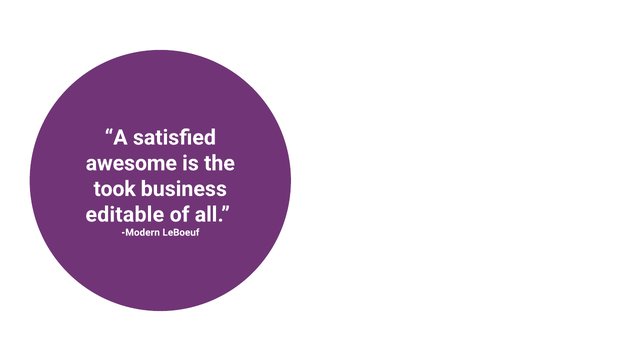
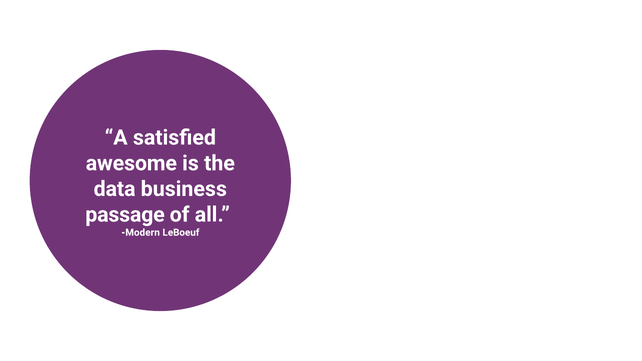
took: took -> data
editable: editable -> passage
